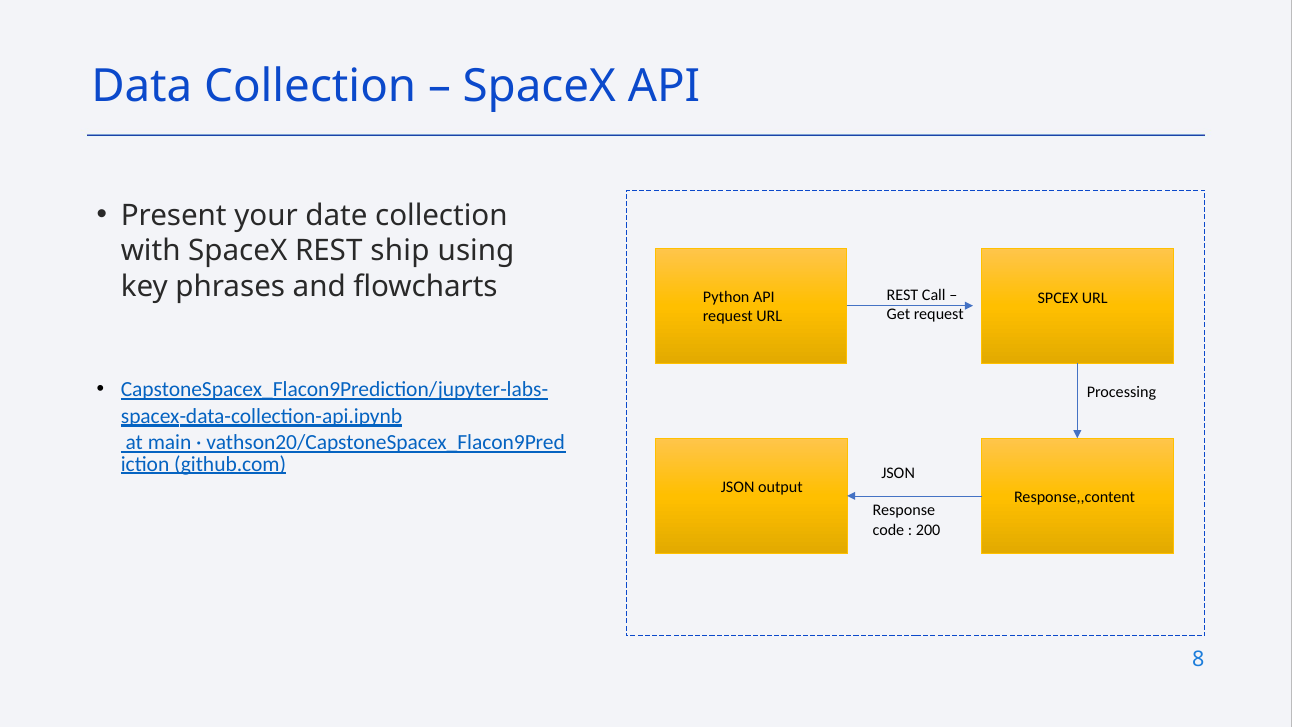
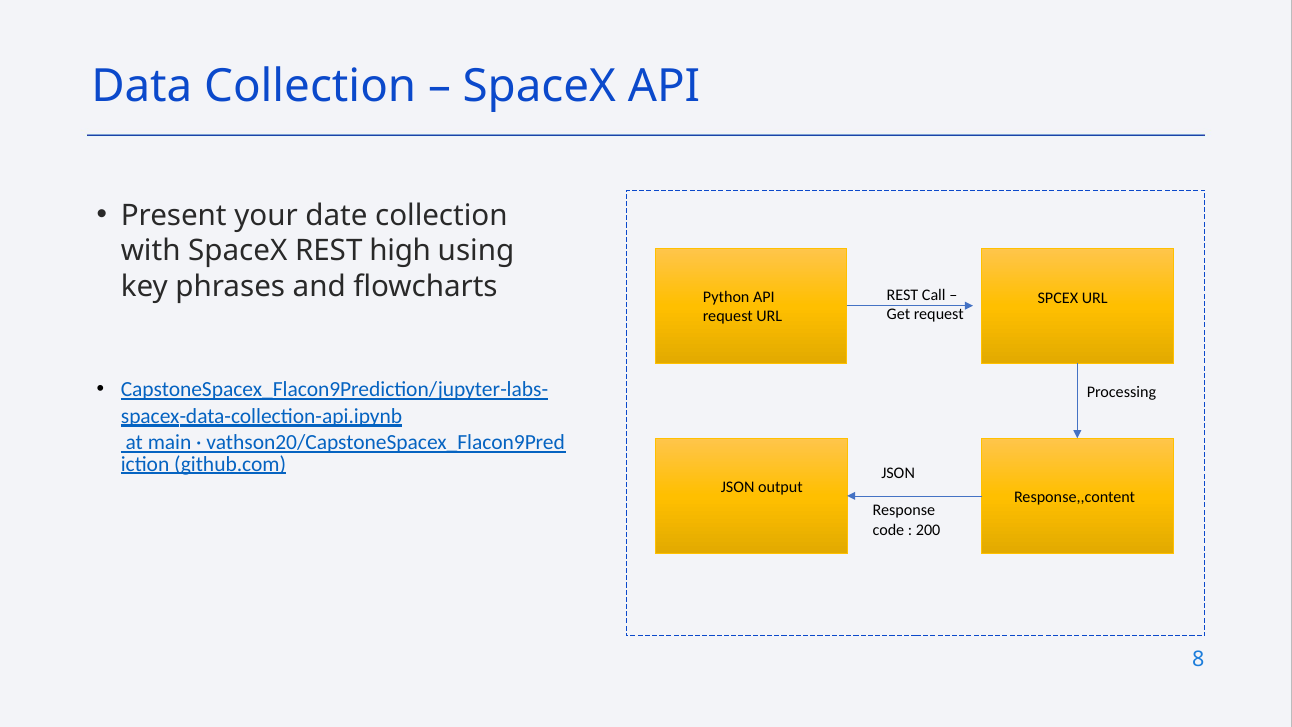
ship: ship -> high
